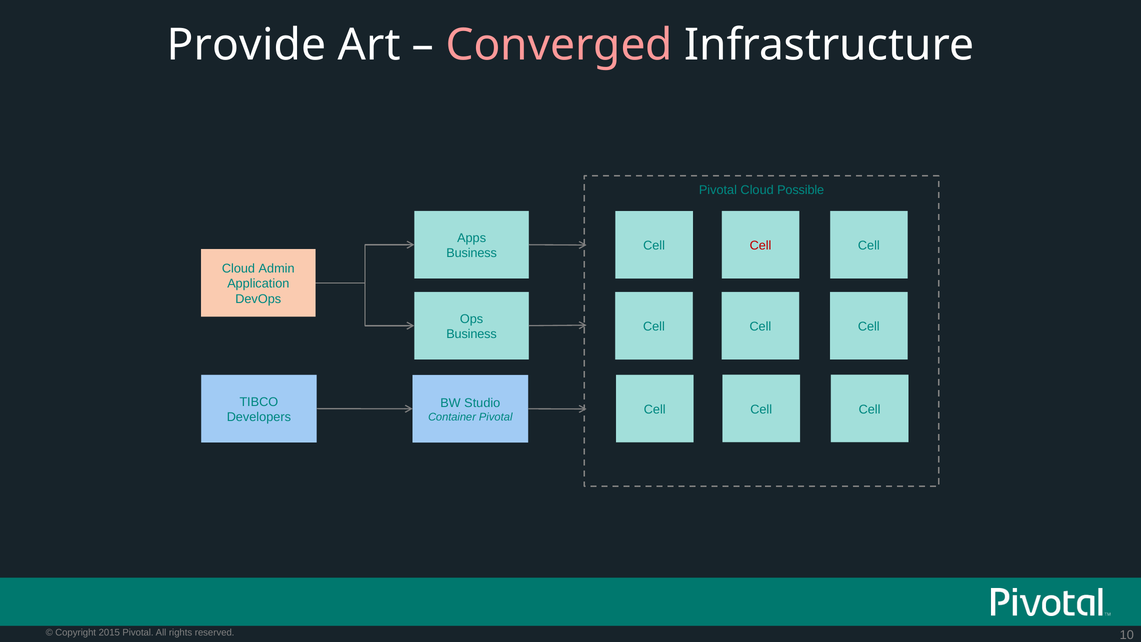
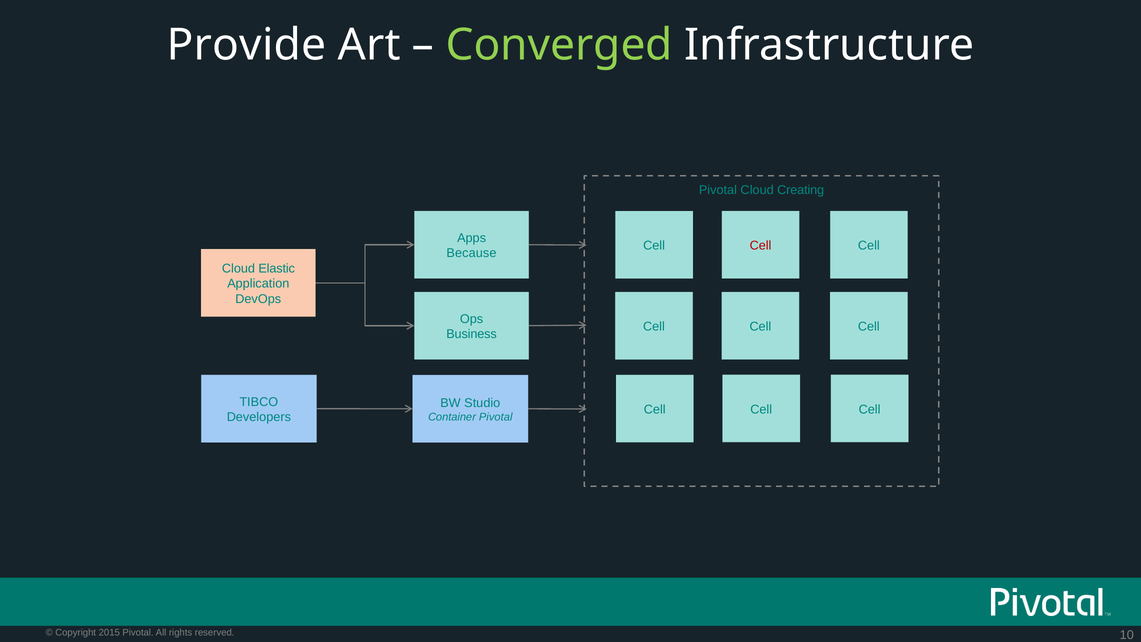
Converged colour: pink -> light green
Possible: Possible -> Creating
Business at (472, 253): Business -> Because
Admin: Admin -> Elastic
